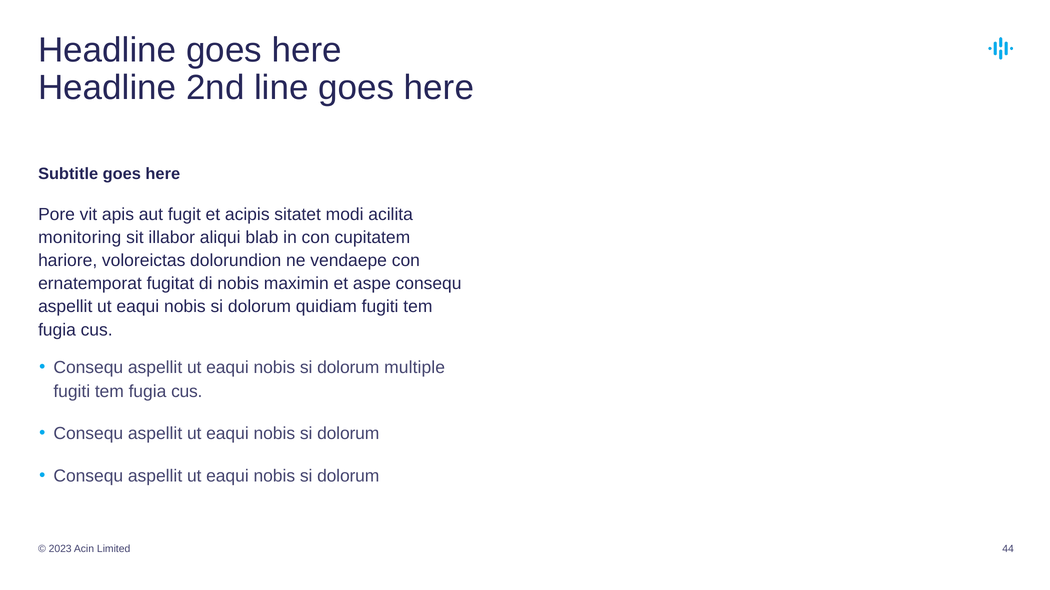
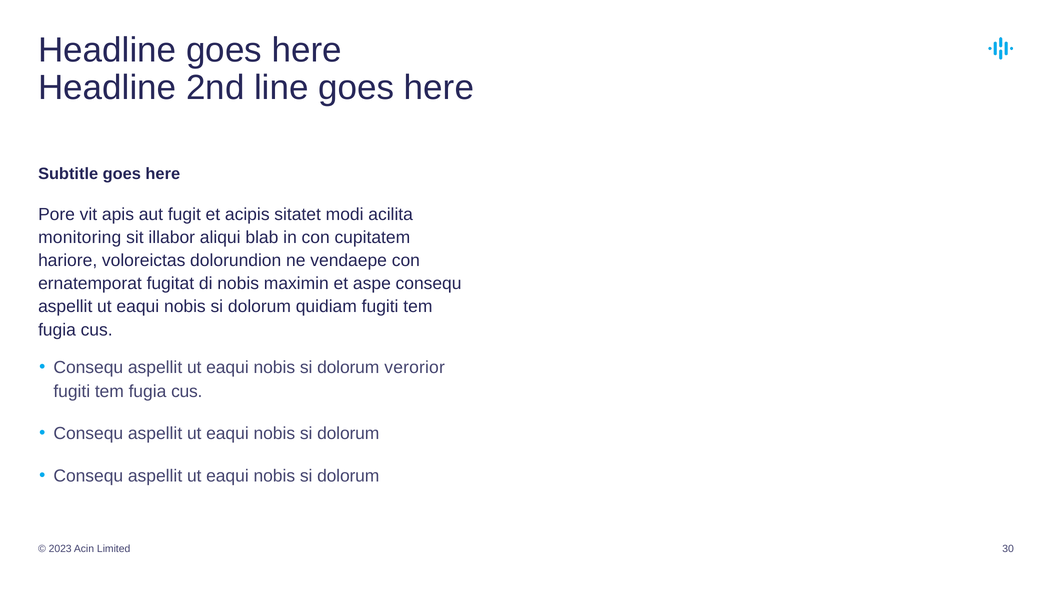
multiple: multiple -> verorior
44: 44 -> 30
